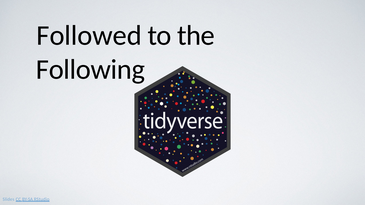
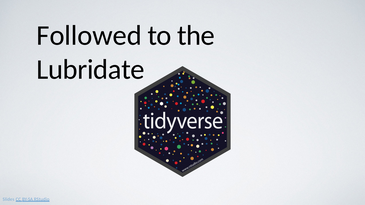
Following: Following -> Lubridate
